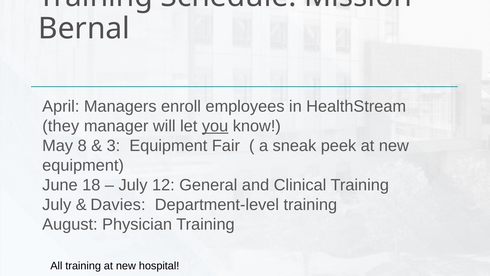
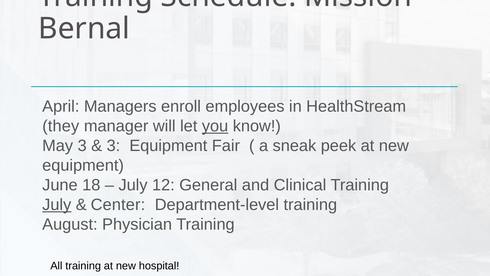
May 8: 8 -> 3
July at (57, 204) underline: none -> present
Davies: Davies -> Center
